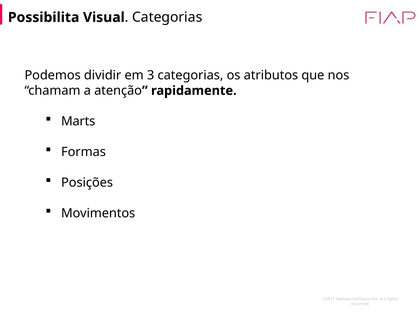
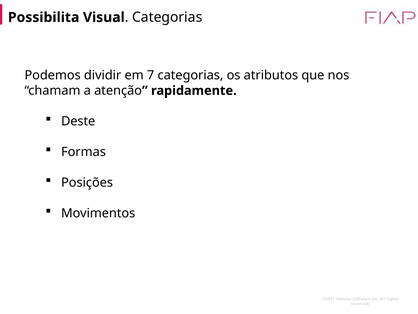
3: 3 -> 7
Marts: Marts -> Deste
